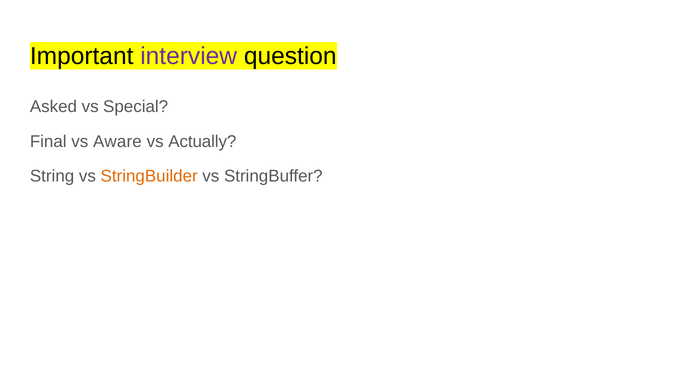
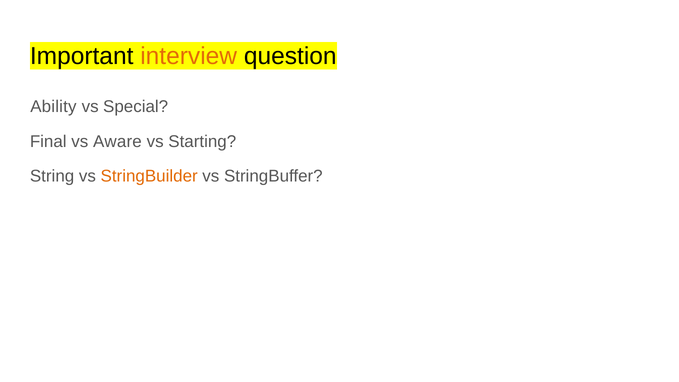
interview colour: purple -> orange
Asked: Asked -> Ability
Actually: Actually -> Starting
